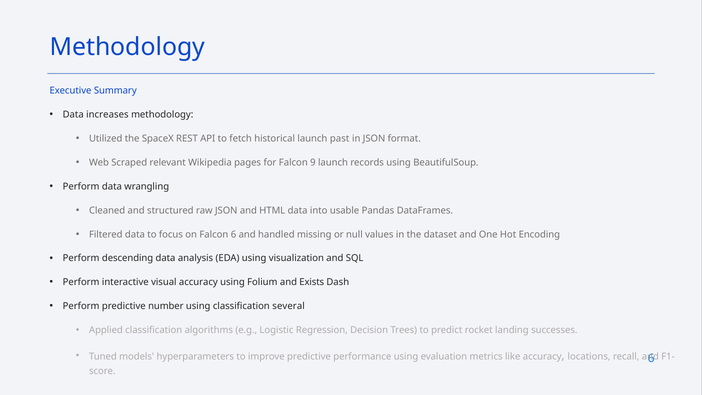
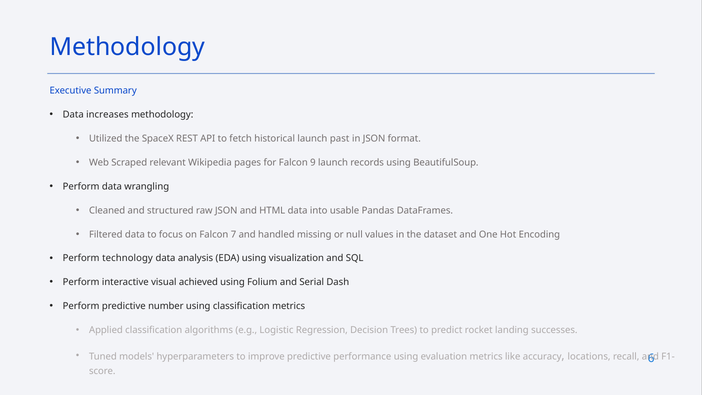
Falcon 6: 6 -> 7
descending: descending -> technology
visual accuracy: accuracy -> achieved
Exists: Exists -> Serial
classification several: several -> metrics
